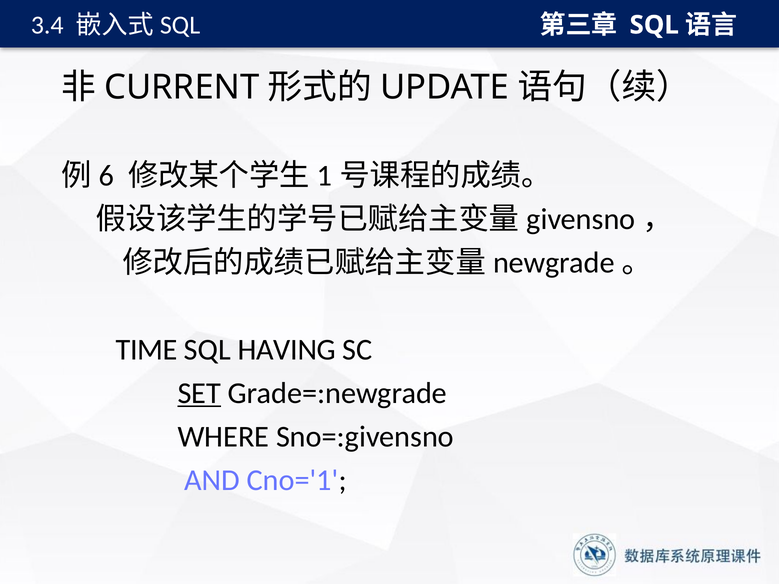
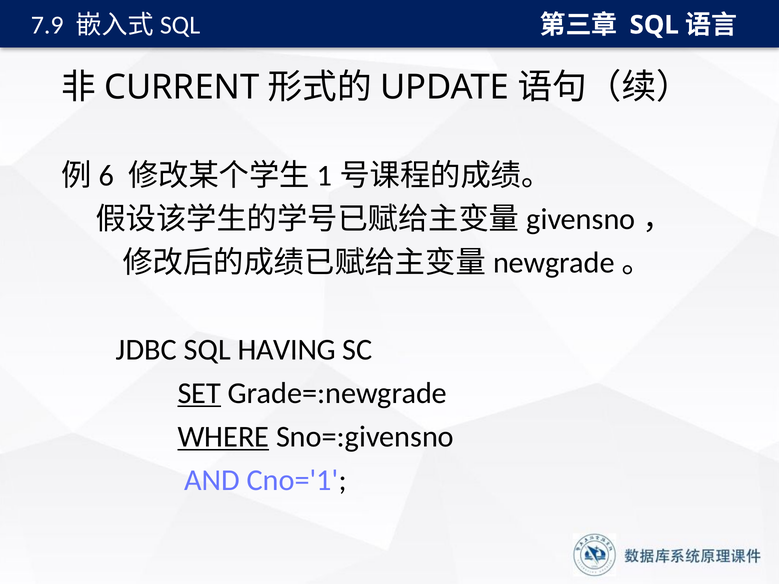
3.4: 3.4 -> 7.9
TIME: TIME -> JDBC
WHERE underline: none -> present
